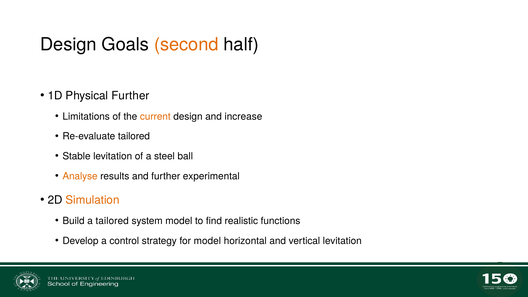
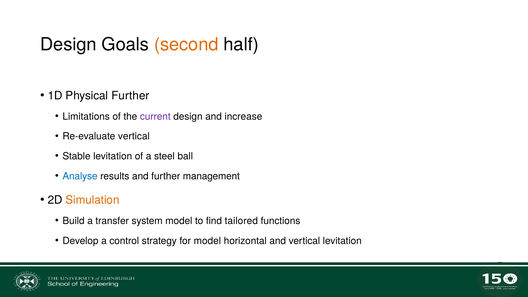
current colour: orange -> purple
Re-evaluate tailored: tailored -> vertical
Analyse colour: orange -> blue
experimental: experimental -> management
a tailored: tailored -> transfer
realistic: realistic -> tailored
